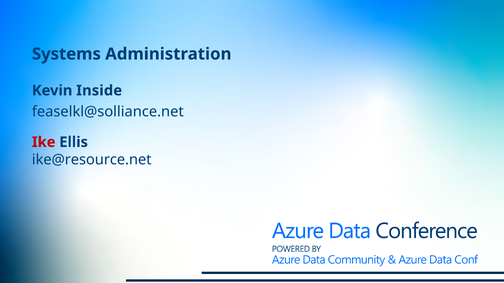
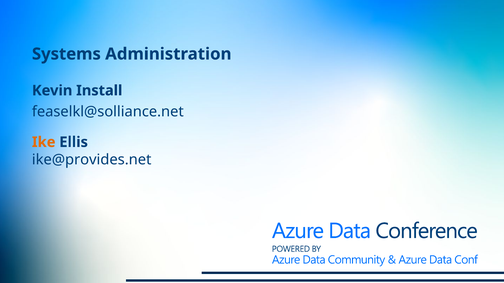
Inside: Inside -> Install
Ike colour: red -> orange
ike@resource.net: ike@resource.net -> ike@provides.net
